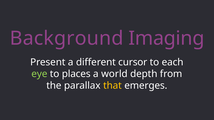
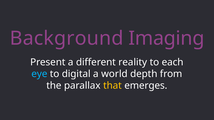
cursor: cursor -> reality
eye colour: light green -> light blue
places: places -> digital
